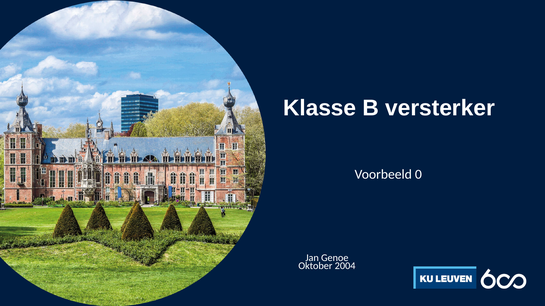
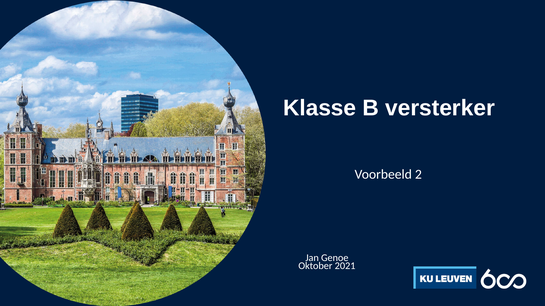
0: 0 -> 2
2004: 2004 -> 2021
